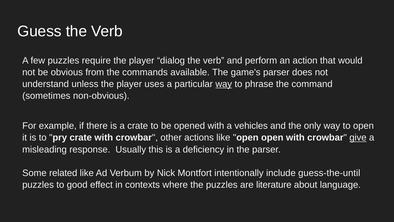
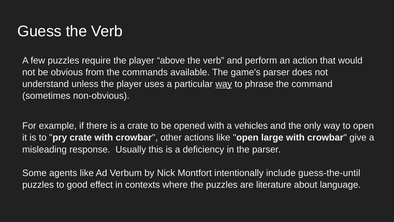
dialog: dialog -> above
open open: open -> large
give underline: present -> none
related: related -> agents
